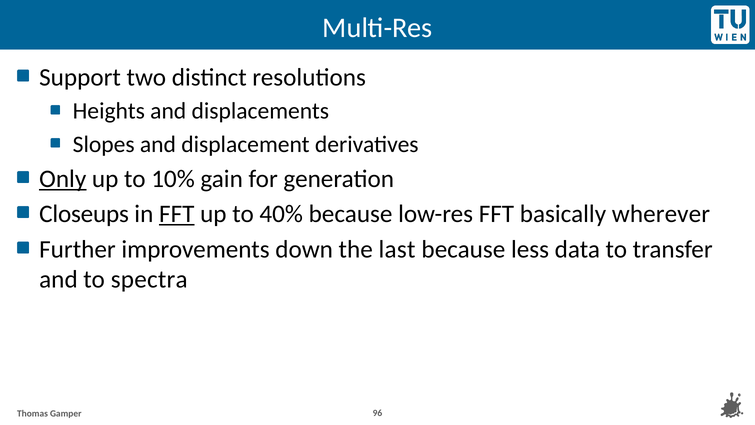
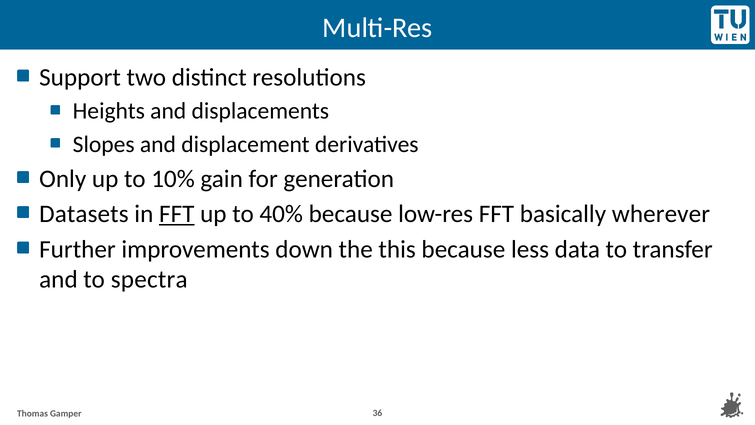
Only underline: present -> none
Closeups: Closeups -> Datasets
last: last -> this
96: 96 -> 36
